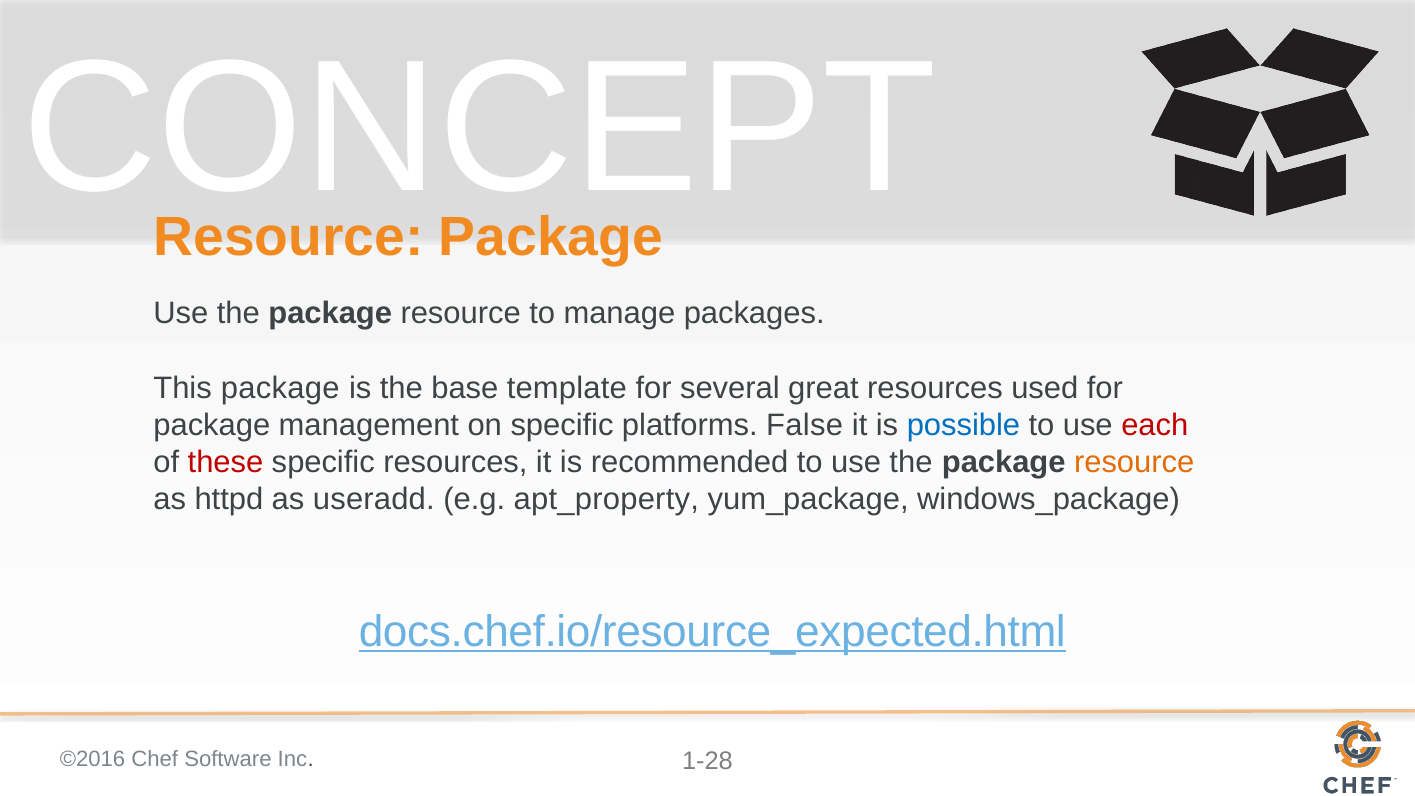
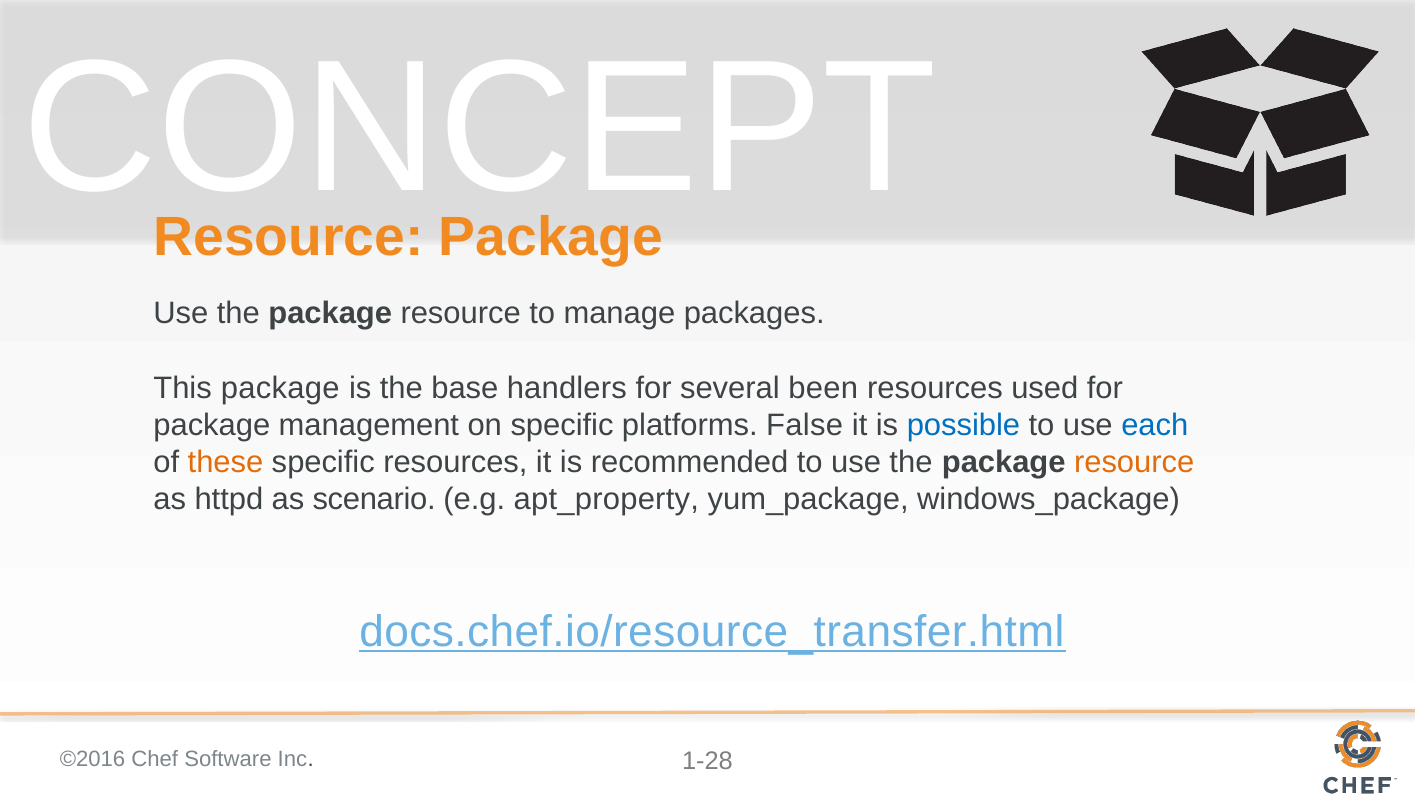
template: template -> handlers
great: great -> been
each colour: red -> blue
these colour: red -> orange
useradd: useradd -> scenario
docs.chef.io/resource_expected.html: docs.chef.io/resource_expected.html -> docs.chef.io/resource_transfer.html
